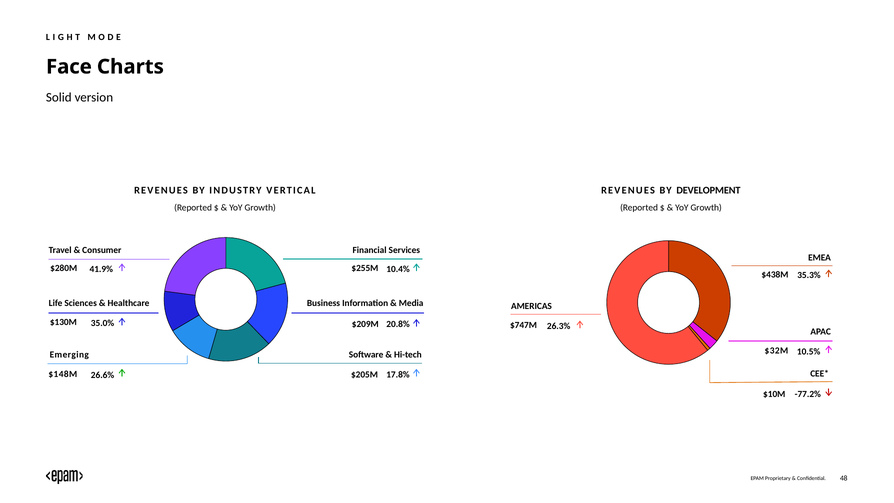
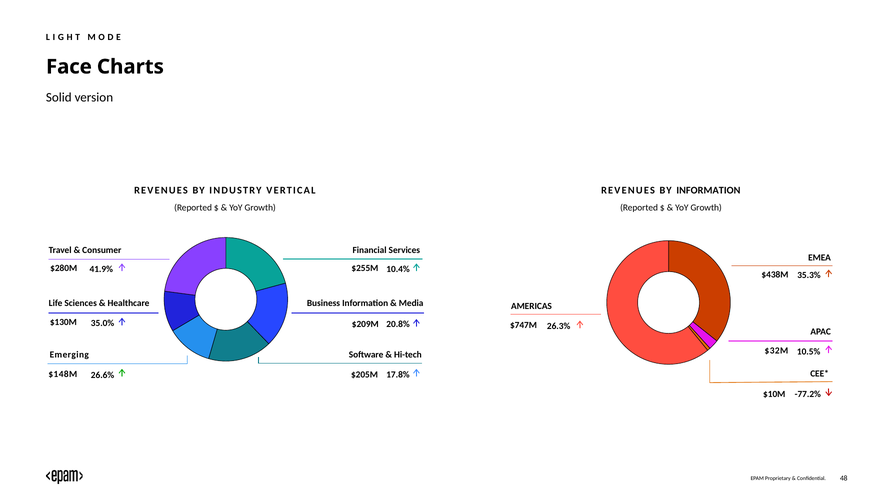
BY DEVELOPMENT: DEVELOPMENT -> INFORMATION
